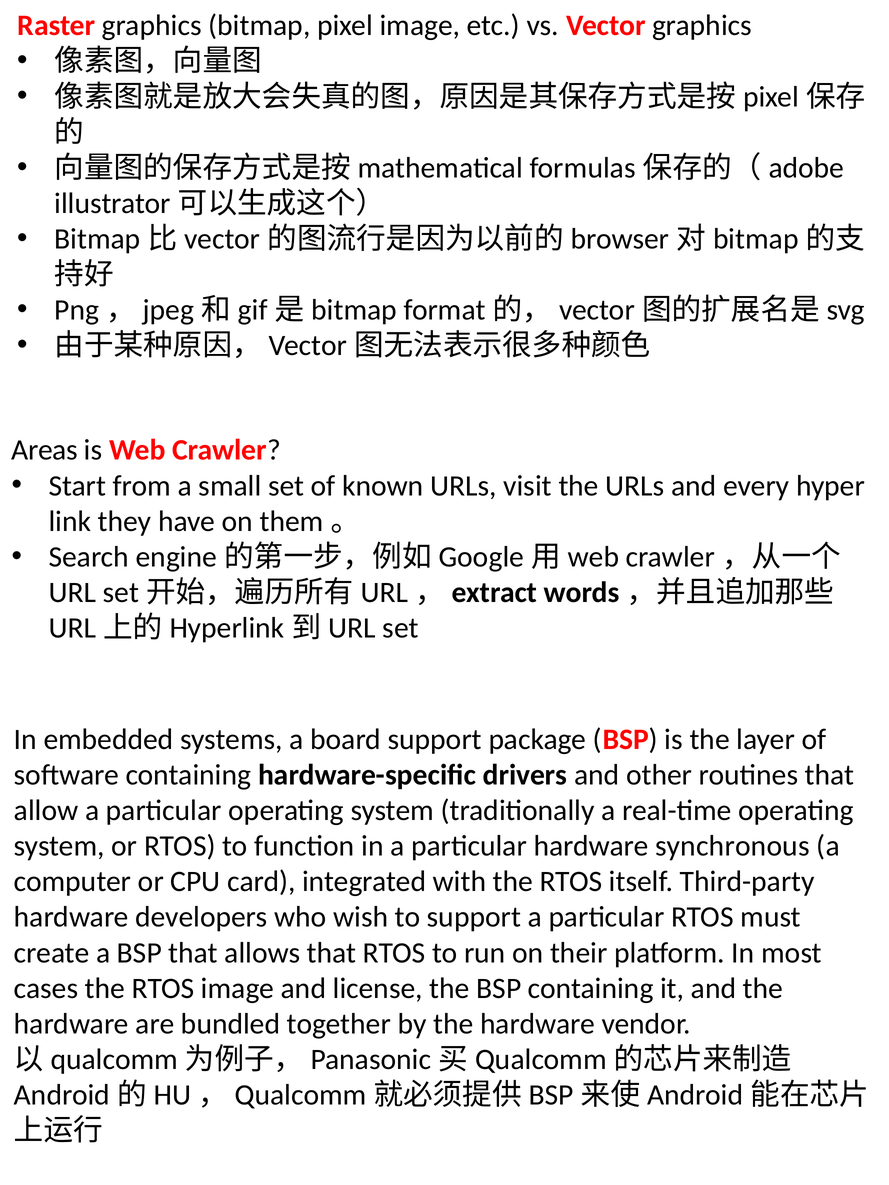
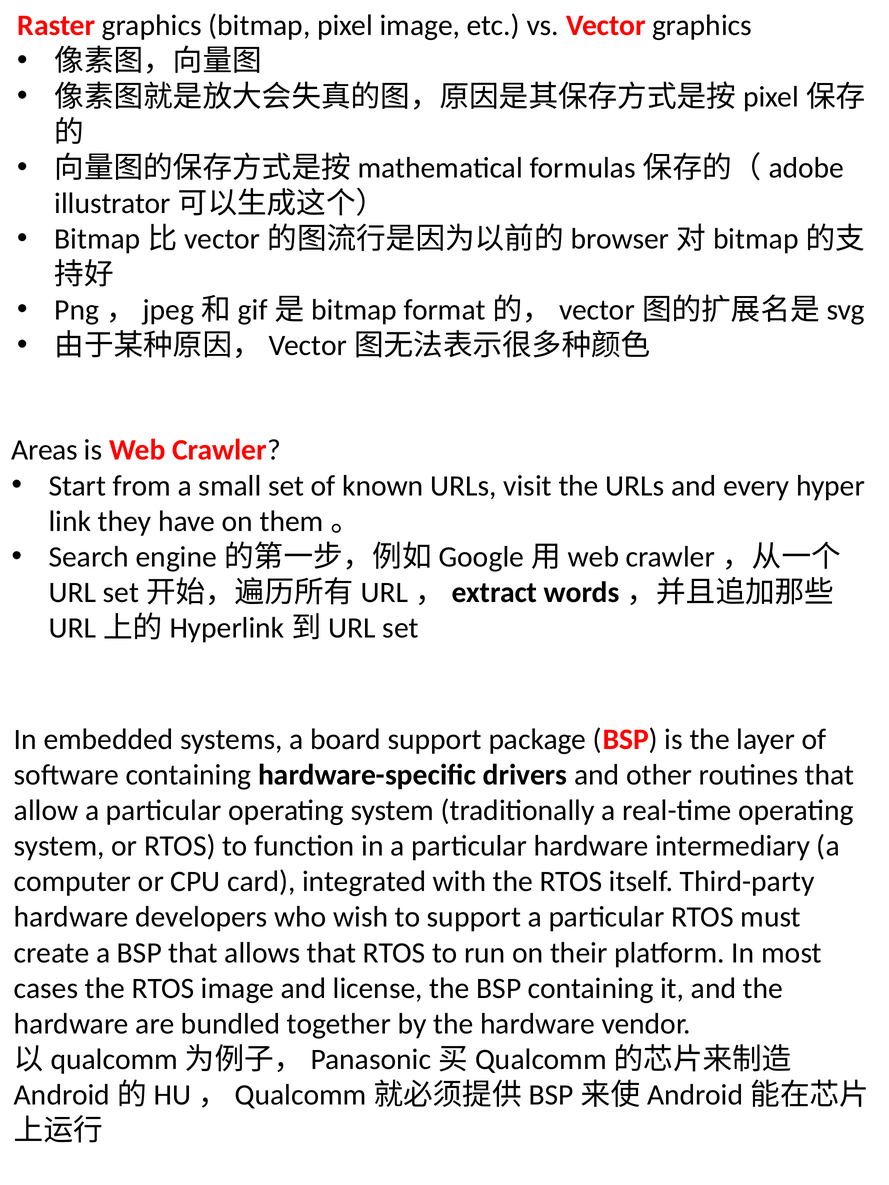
synchronous: synchronous -> intermediary
